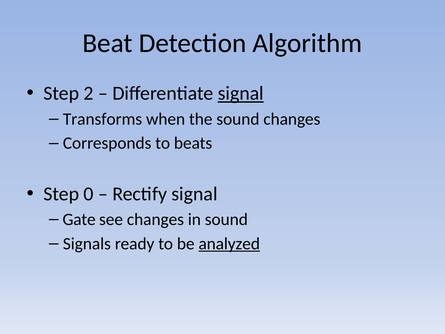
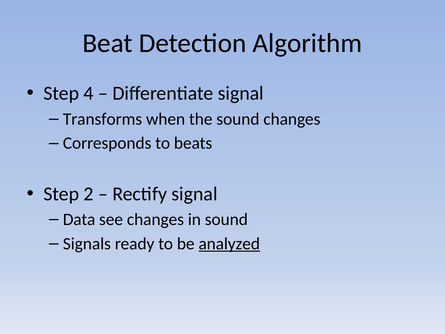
2: 2 -> 4
signal at (241, 93) underline: present -> none
0: 0 -> 2
Gate: Gate -> Data
